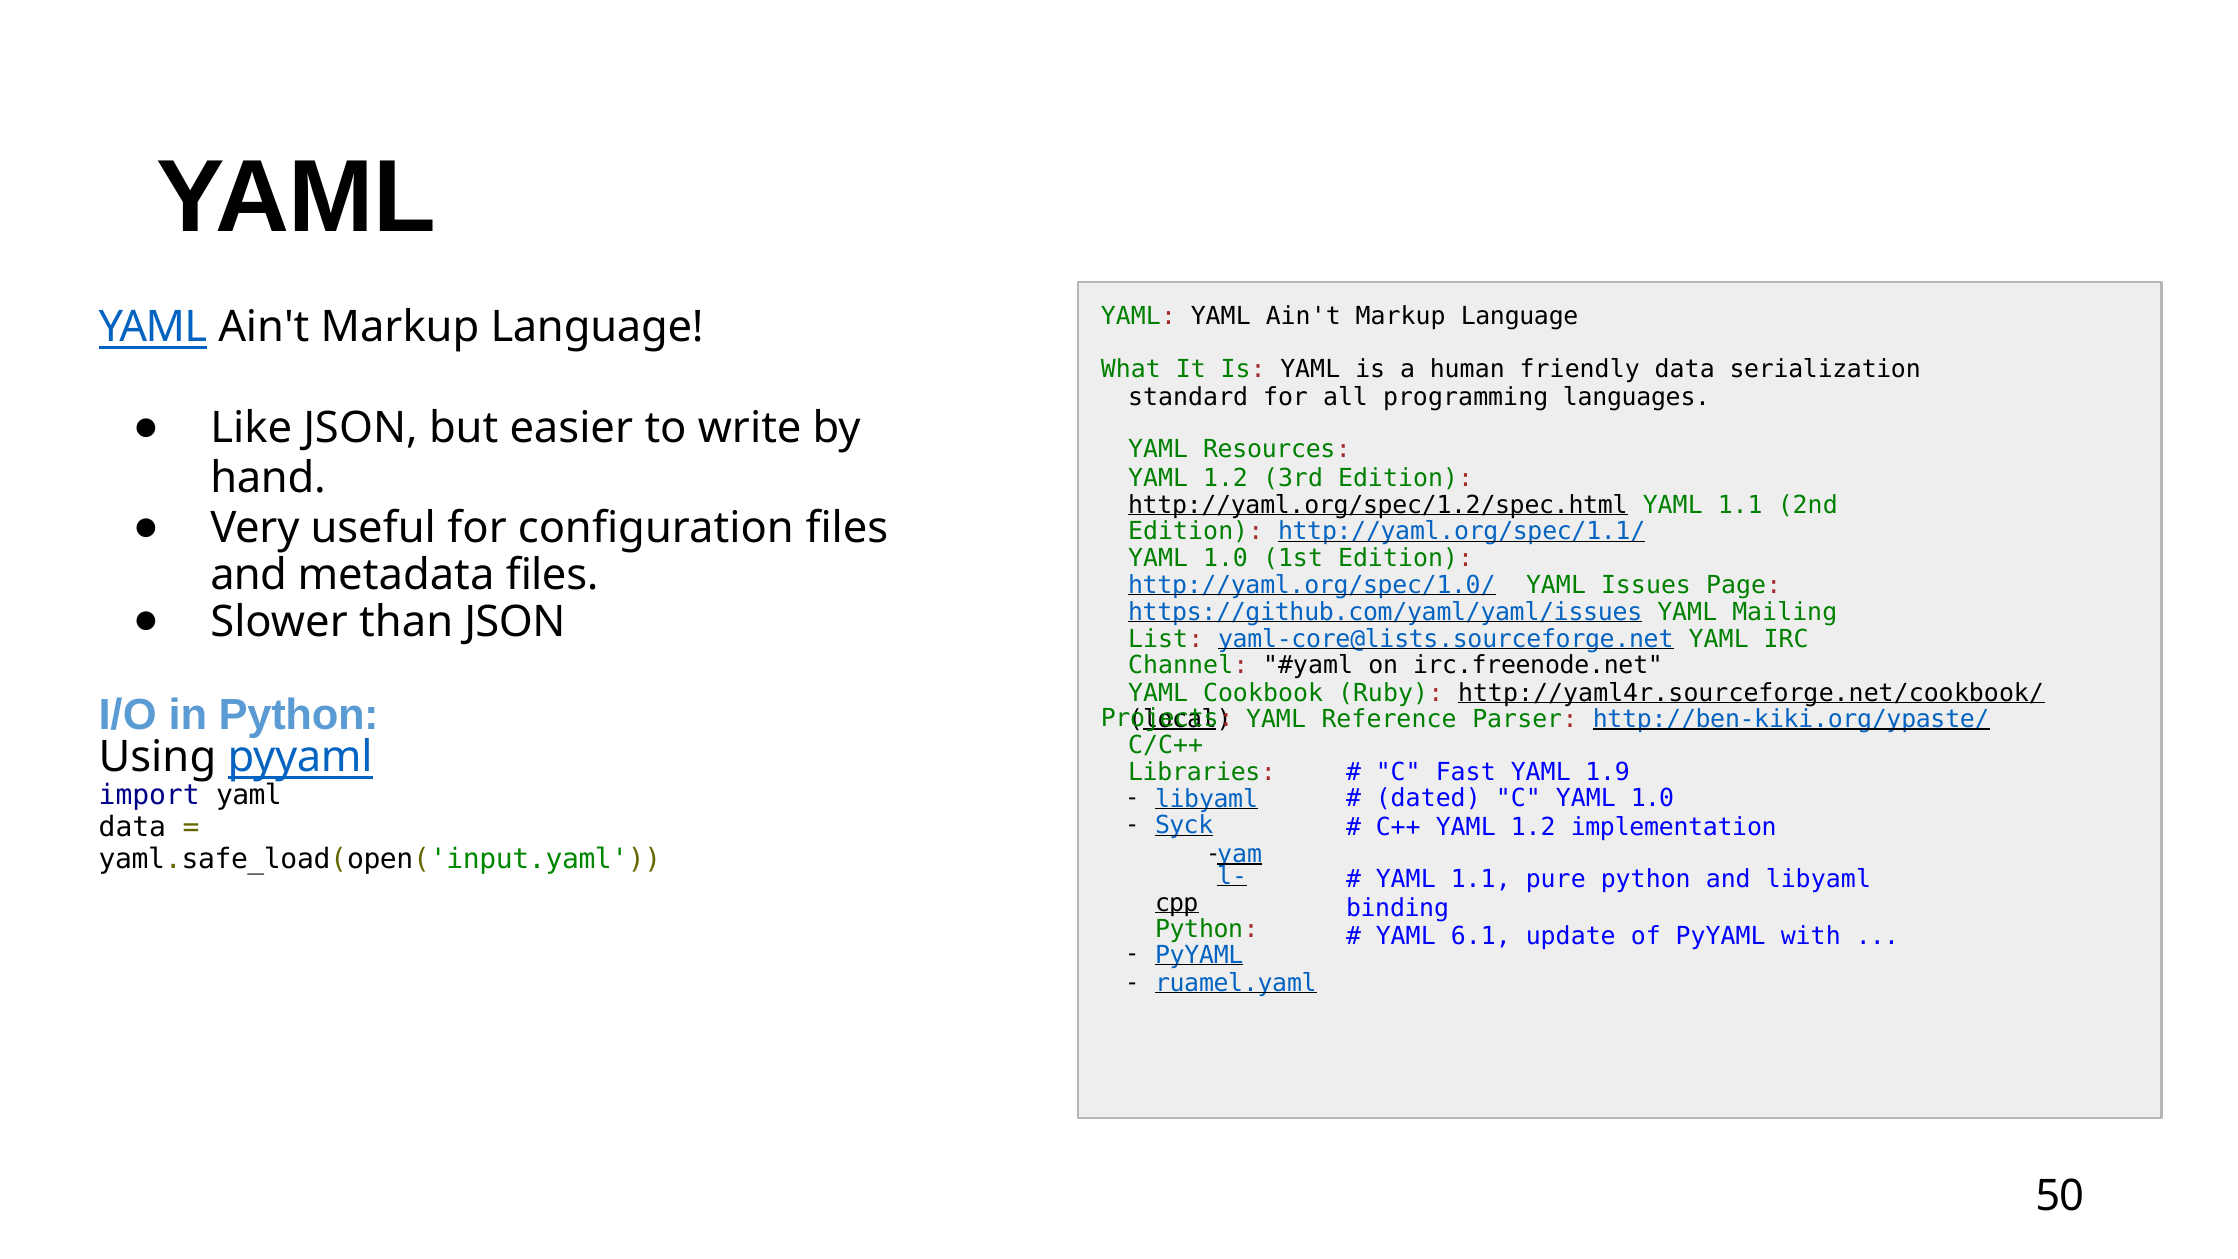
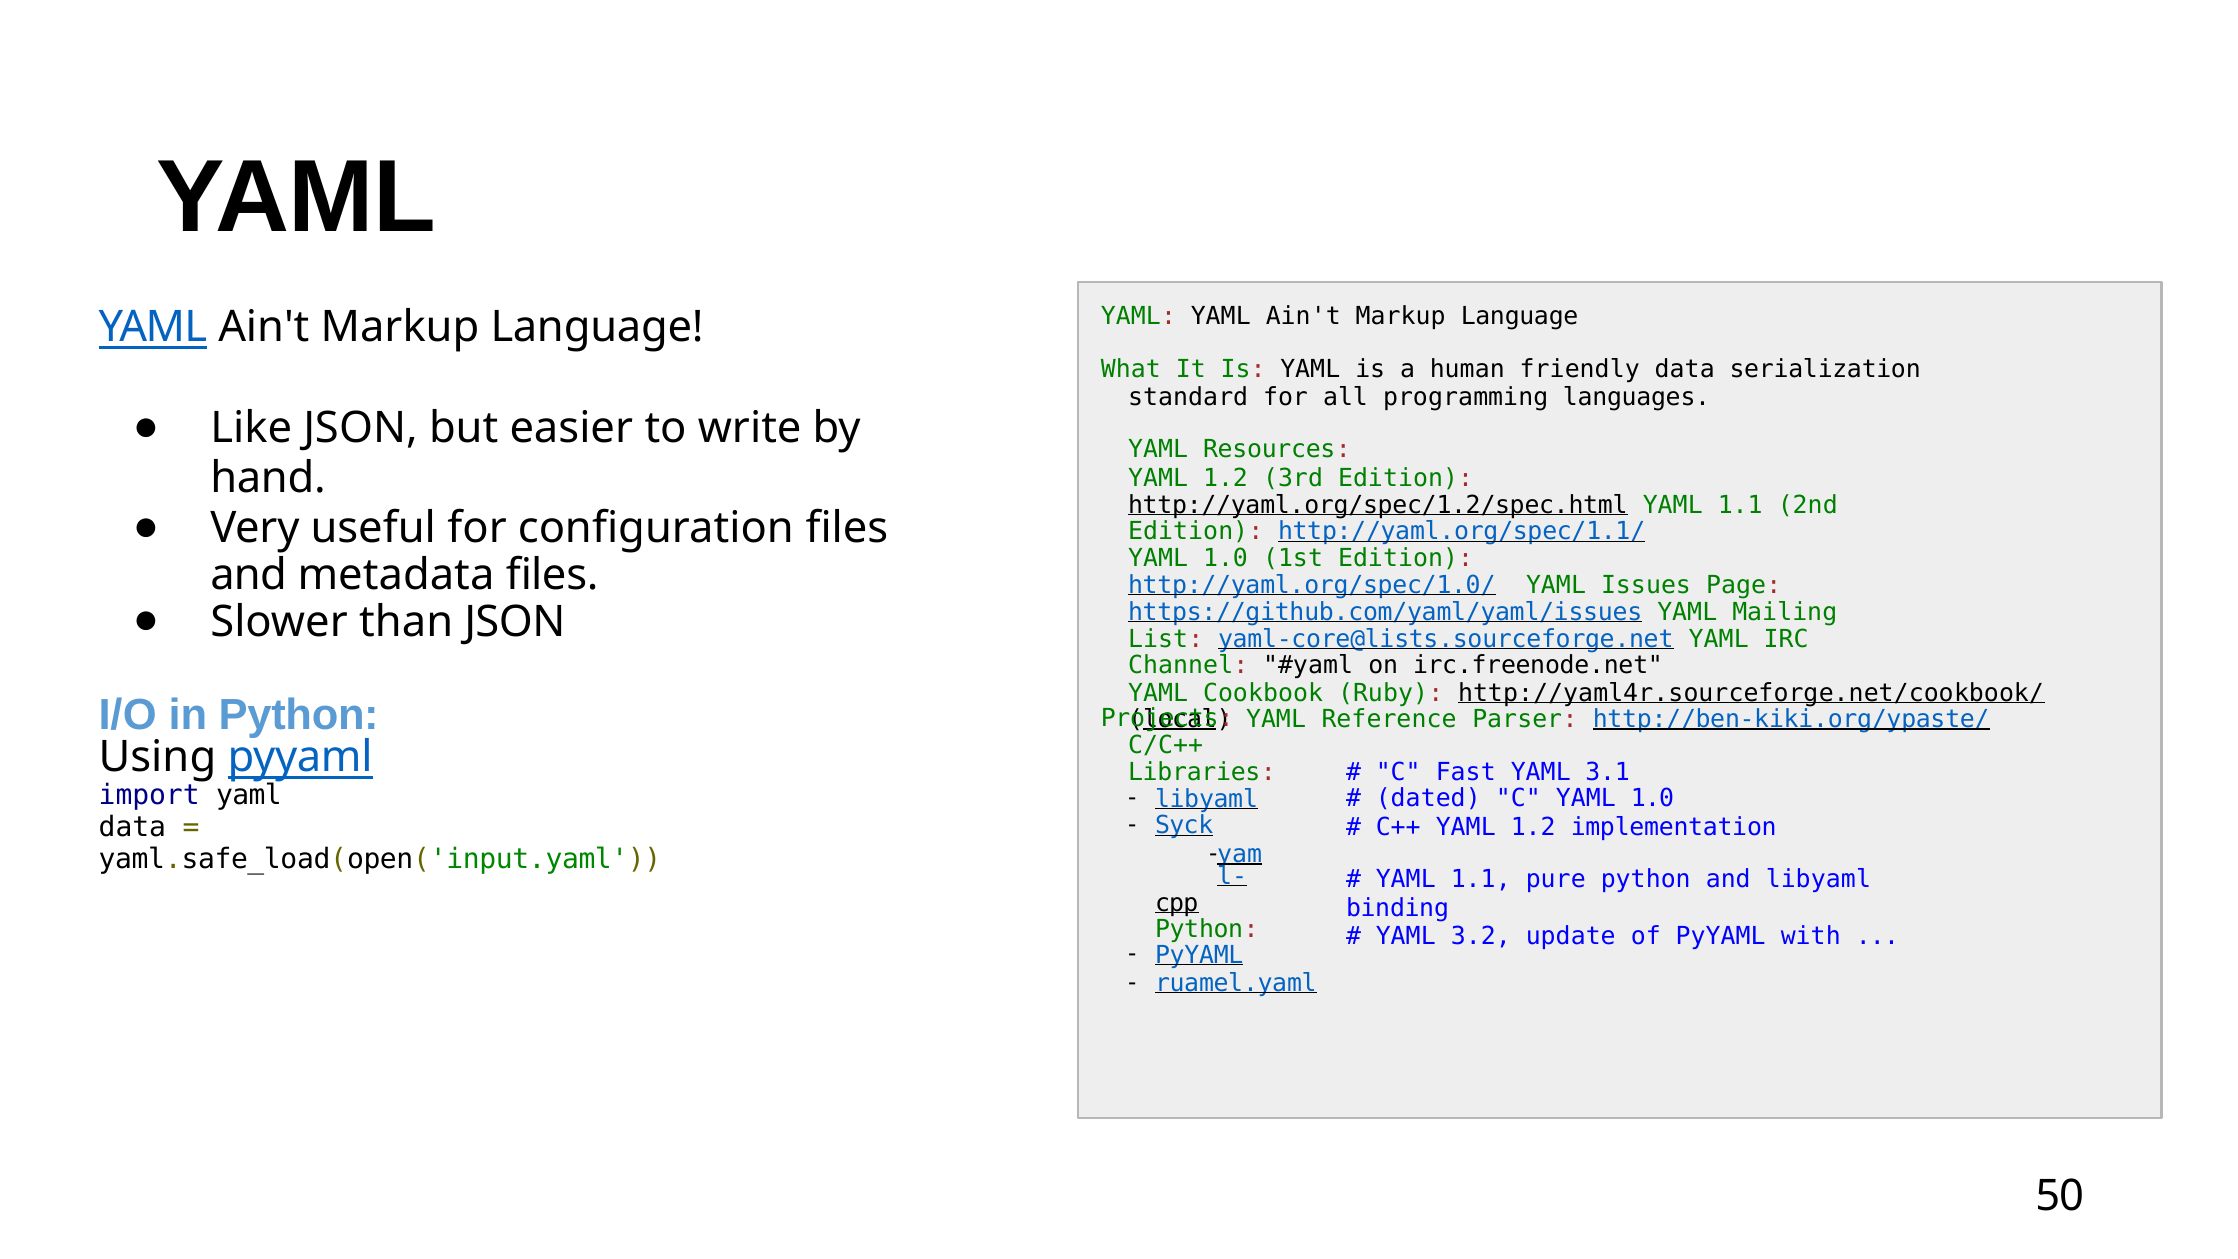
1.9: 1.9 -> 3.1
6.1: 6.1 -> 3.2
